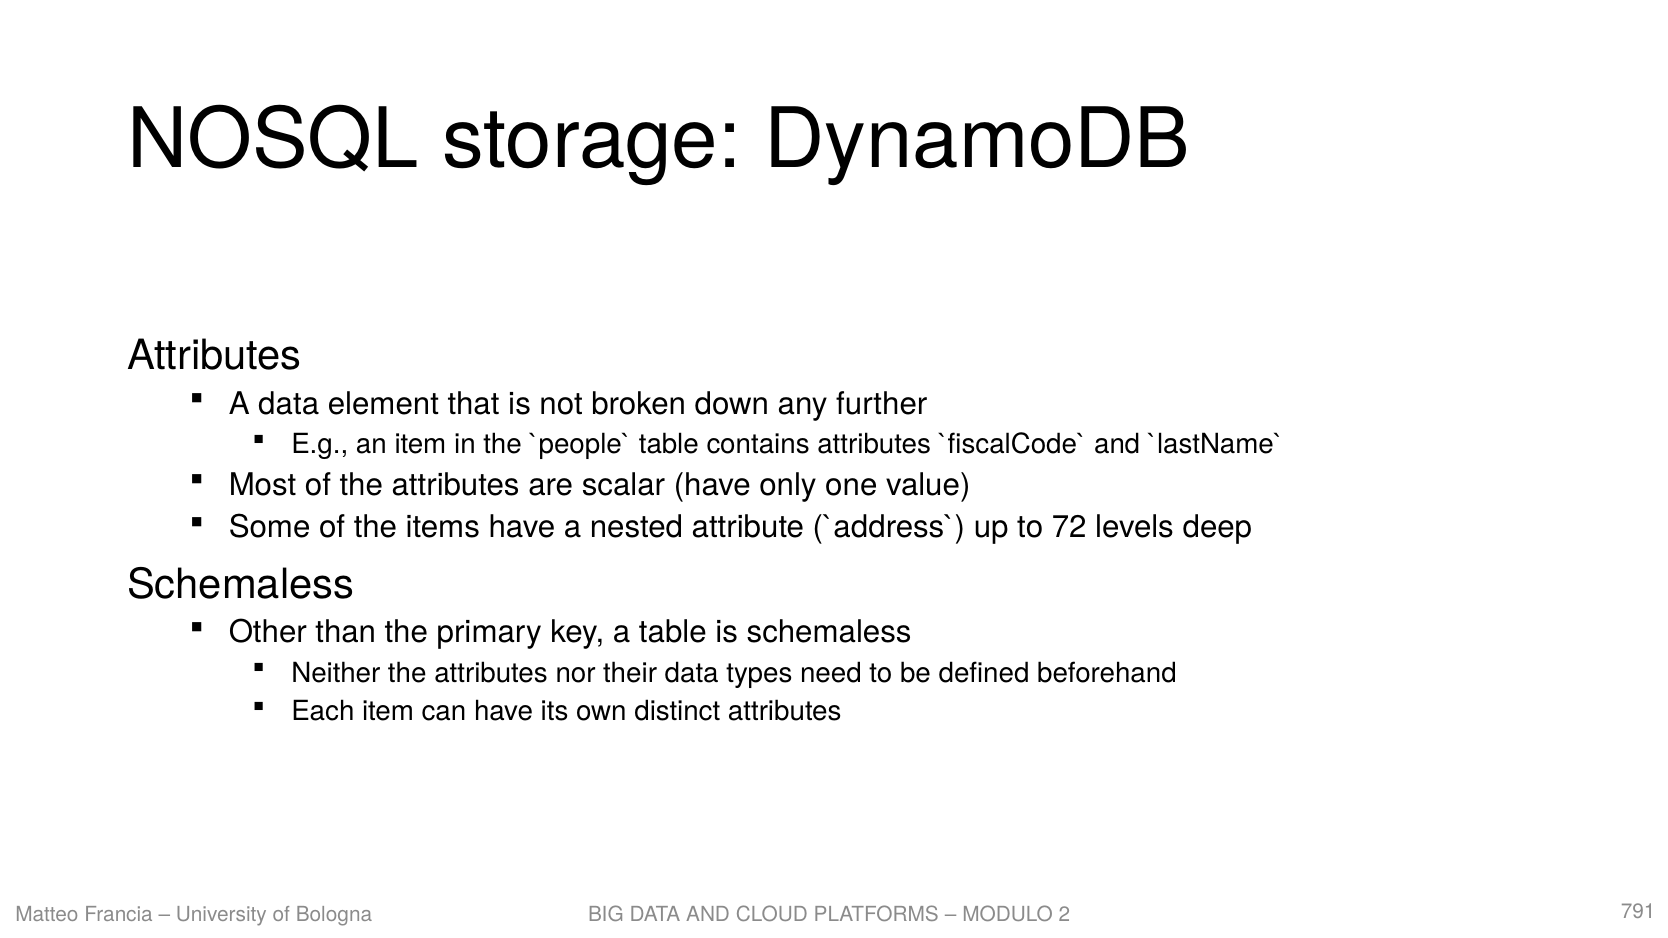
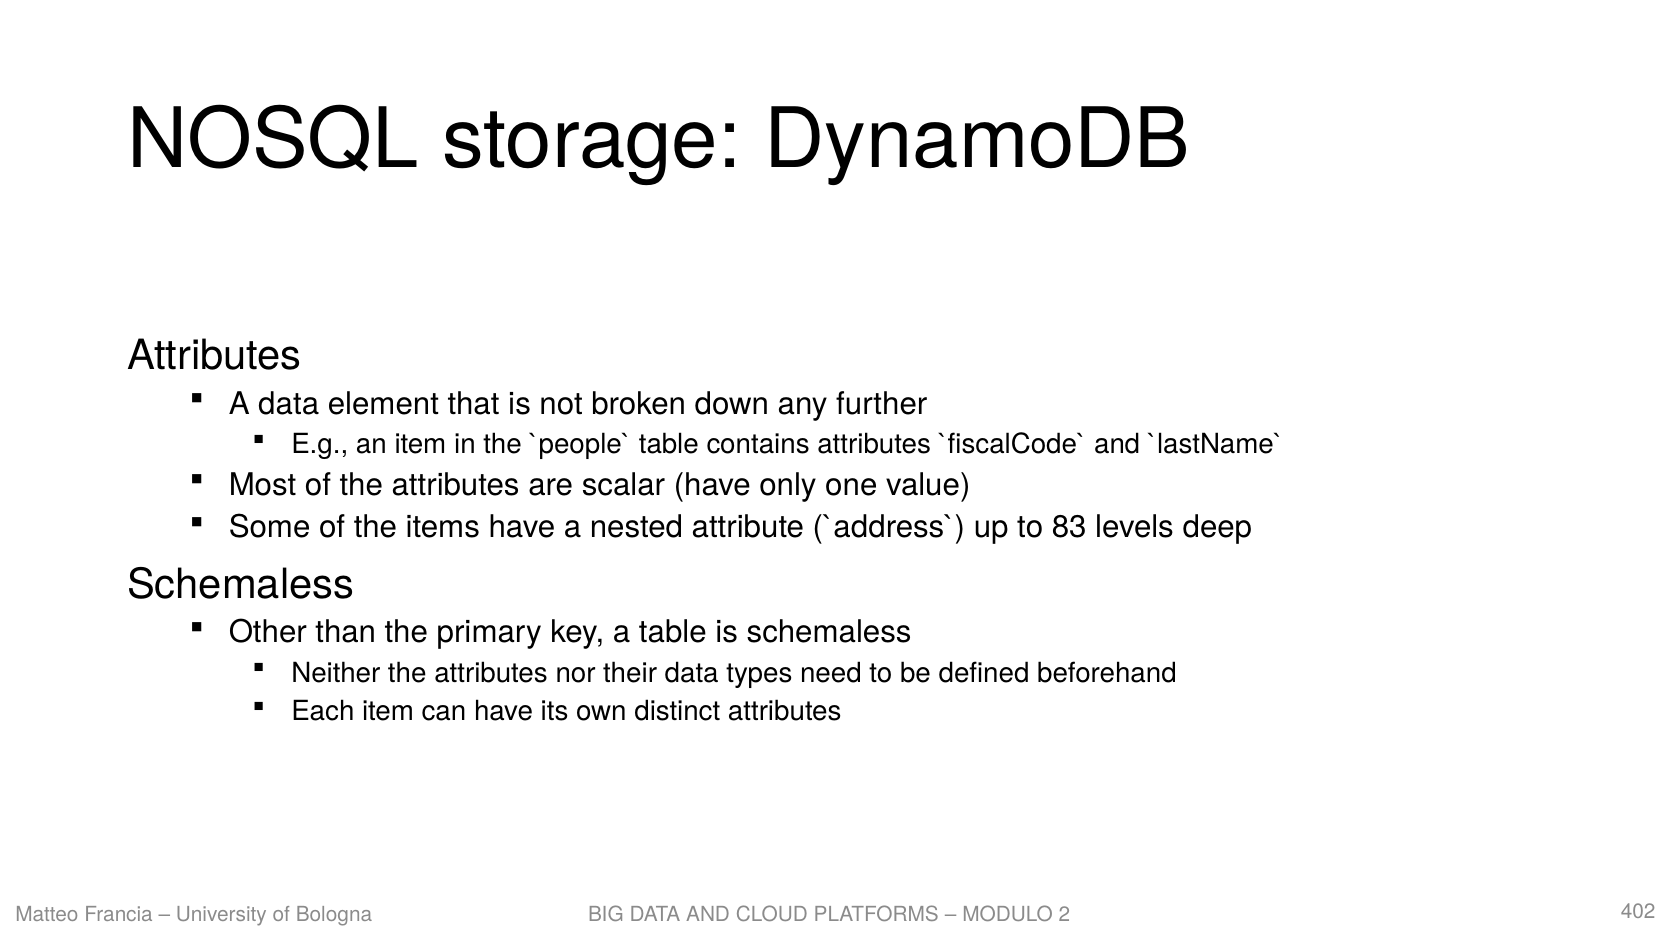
72: 72 -> 83
791: 791 -> 402
